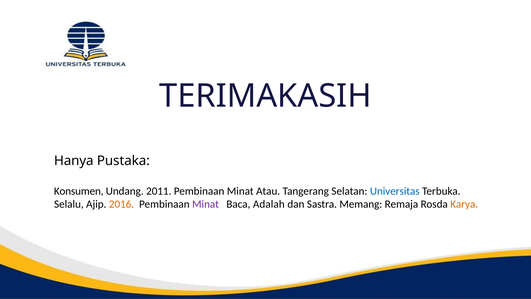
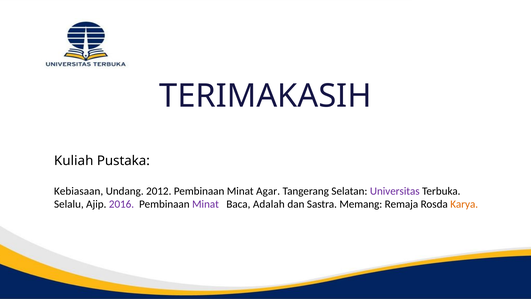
Hanya: Hanya -> Kuliah
Konsumen: Konsumen -> Kebiasaan
2011: 2011 -> 2012
Atau: Atau -> Agar
Universitas colour: blue -> purple
2016 colour: orange -> purple
